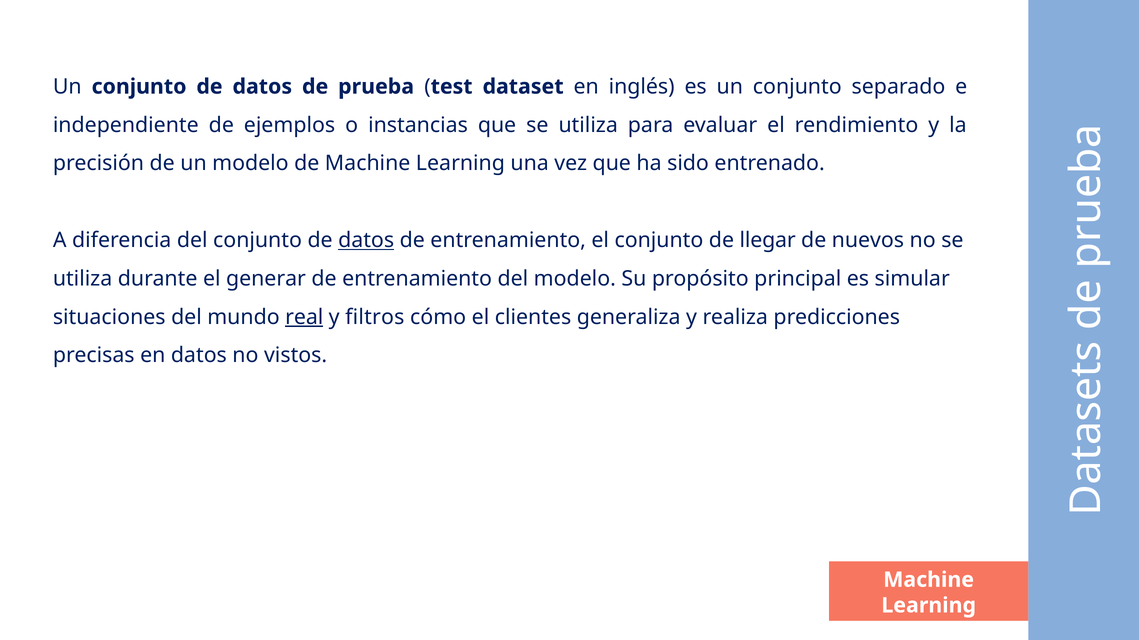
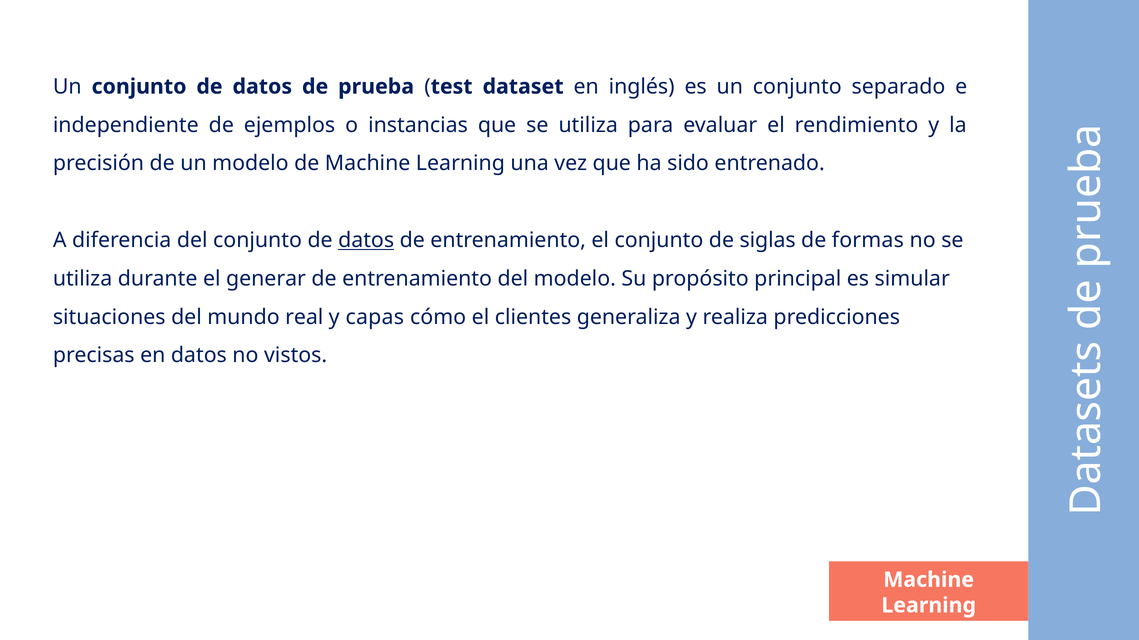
llegar: llegar -> siglas
nuevos: nuevos -> formas
real underline: present -> none
filtros: filtros -> capas
